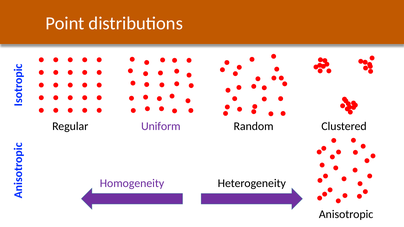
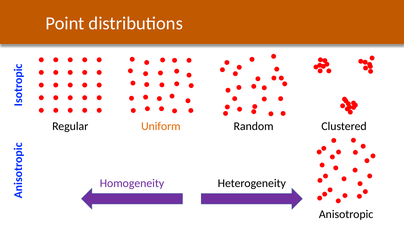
Uniform colour: purple -> orange
